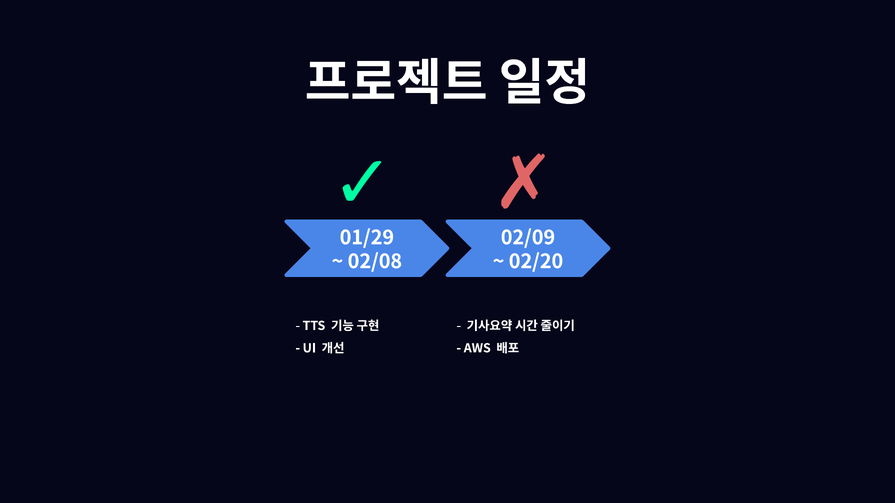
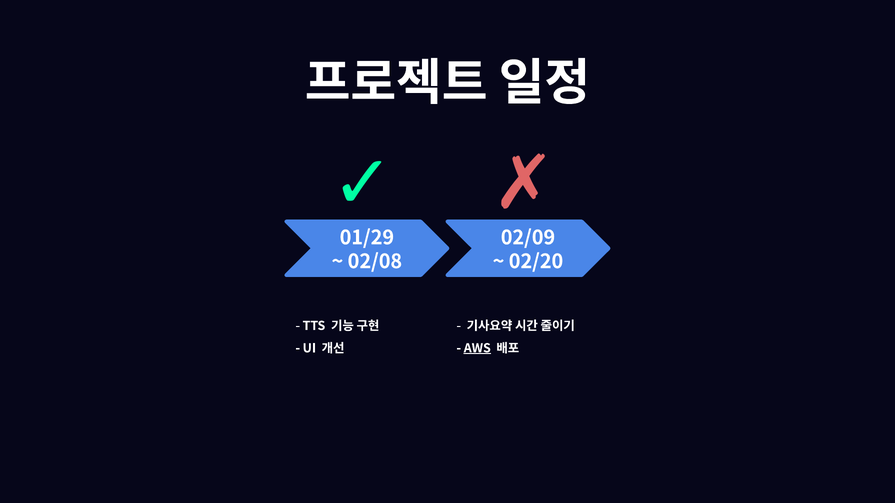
AWS underline: none -> present
